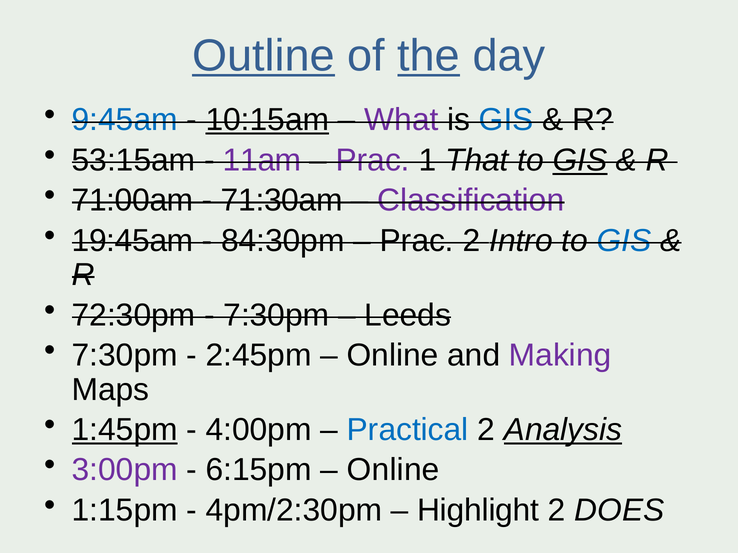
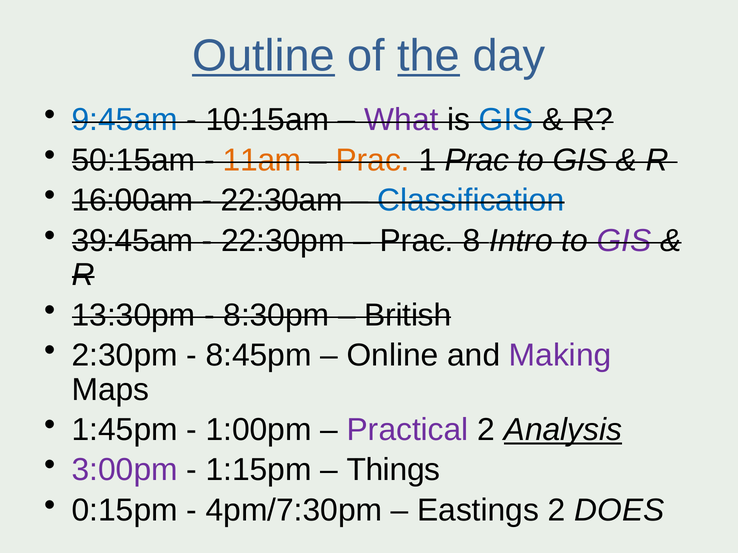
10:15am underline: present -> none
53:15am: 53:15am -> 50:15am
11am colour: purple -> orange
Prac at (373, 160) colour: purple -> orange
1 That: That -> Prac
GIS at (580, 160) underline: present -> none
71:00am: 71:00am -> 16:00am
71:30am: 71:30am -> 22:30am
Classification colour: purple -> blue
19:45am: 19:45am -> 39:45am
84:30pm: 84:30pm -> 22:30pm
Prac 2: 2 -> 8
GIS at (624, 241) colour: blue -> purple
72:30pm: 72:30pm -> 13:30pm
7:30pm at (276, 315): 7:30pm -> 8:30pm
Leeds: Leeds -> British
7:30pm at (125, 356): 7:30pm -> 2:30pm
2:45pm: 2:45pm -> 8:45pm
1:45pm underline: present -> none
4:00pm: 4:00pm -> 1:00pm
Practical colour: blue -> purple
6:15pm: 6:15pm -> 1:15pm
Online at (393, 470): Online -> Things
1:15pm: 1:15pm -> 0:15pm
4pm/2:30pm: 4pm/2:30pm -> 4pm/7:30pm
Highlight: Highlight -> Eastings
